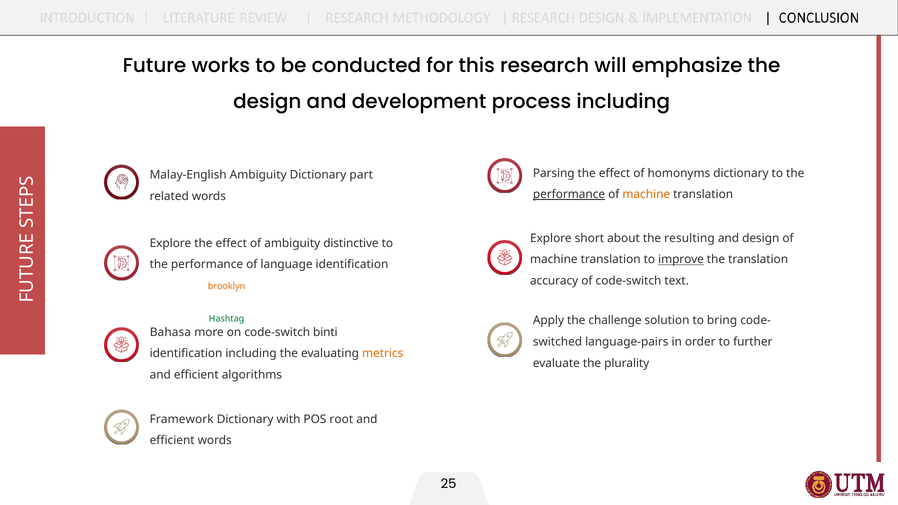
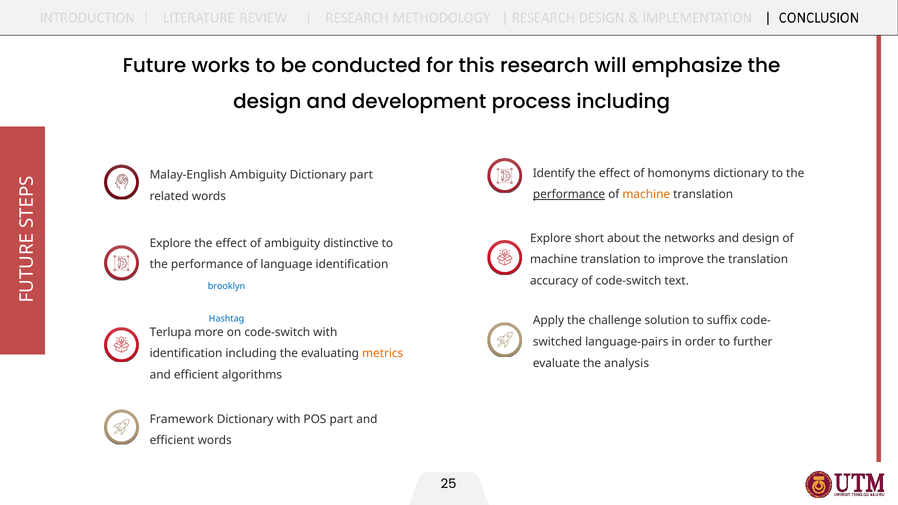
Parsing: Parsing -> Identify
resulting: resulting -> networks
improve underline: present -> none
brooklyn at (226, 287) colour: orange -> blue
Hashtag at (226, 319) colour: green -> blue
bring: bring -> suffix
Bahasa: Bahasa -> Terlupa
binti at (325, 332): binti -> with
plurality: plurality -> analysis
POS root: root -> part
